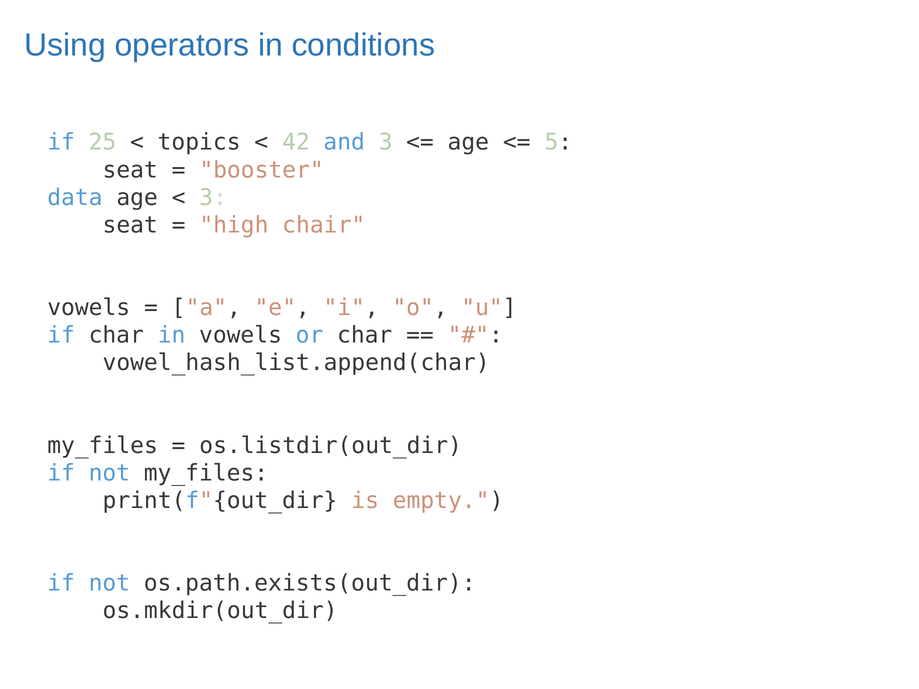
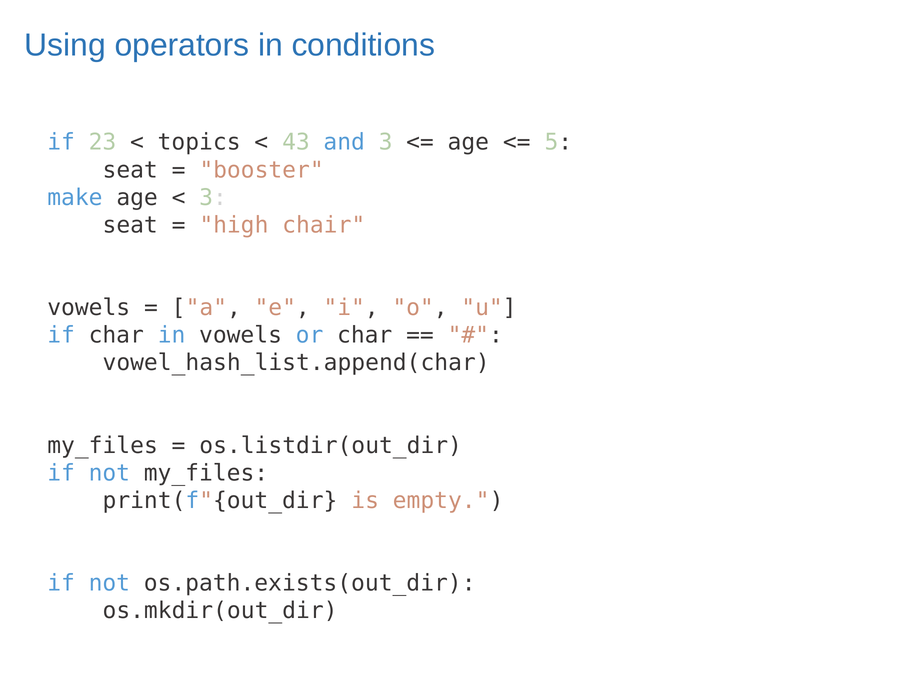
25: 25 -> 23
42: 42 -> 43
data: data -> make
